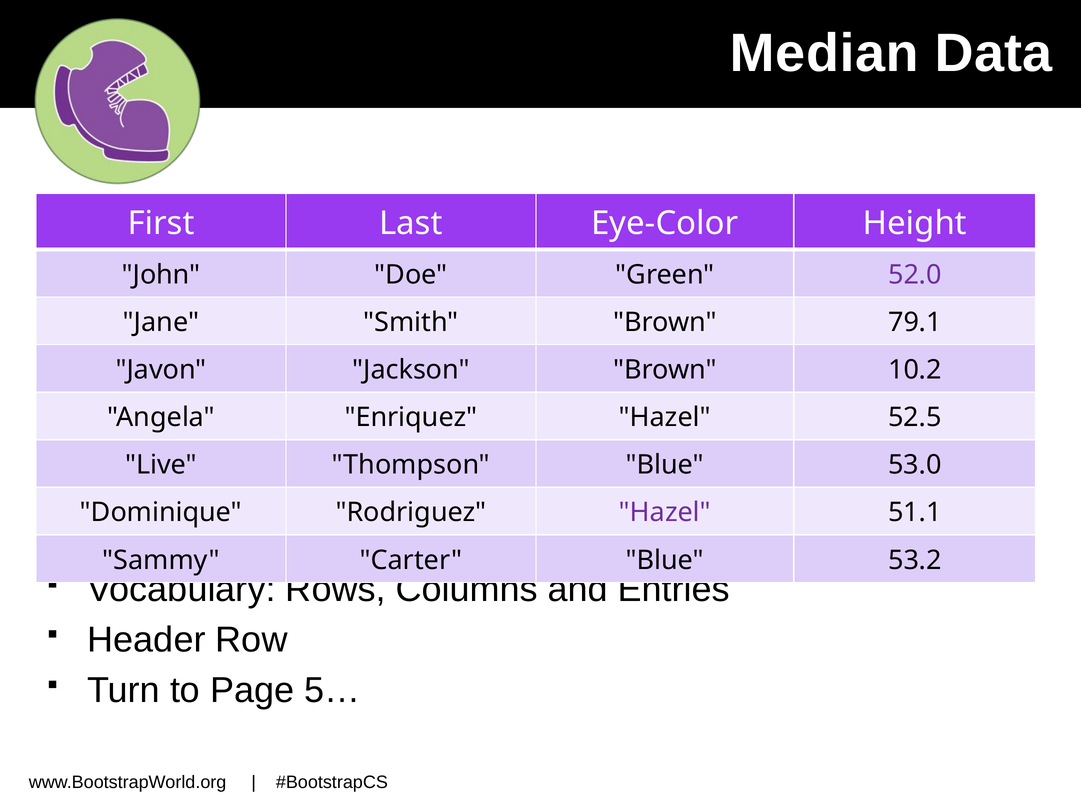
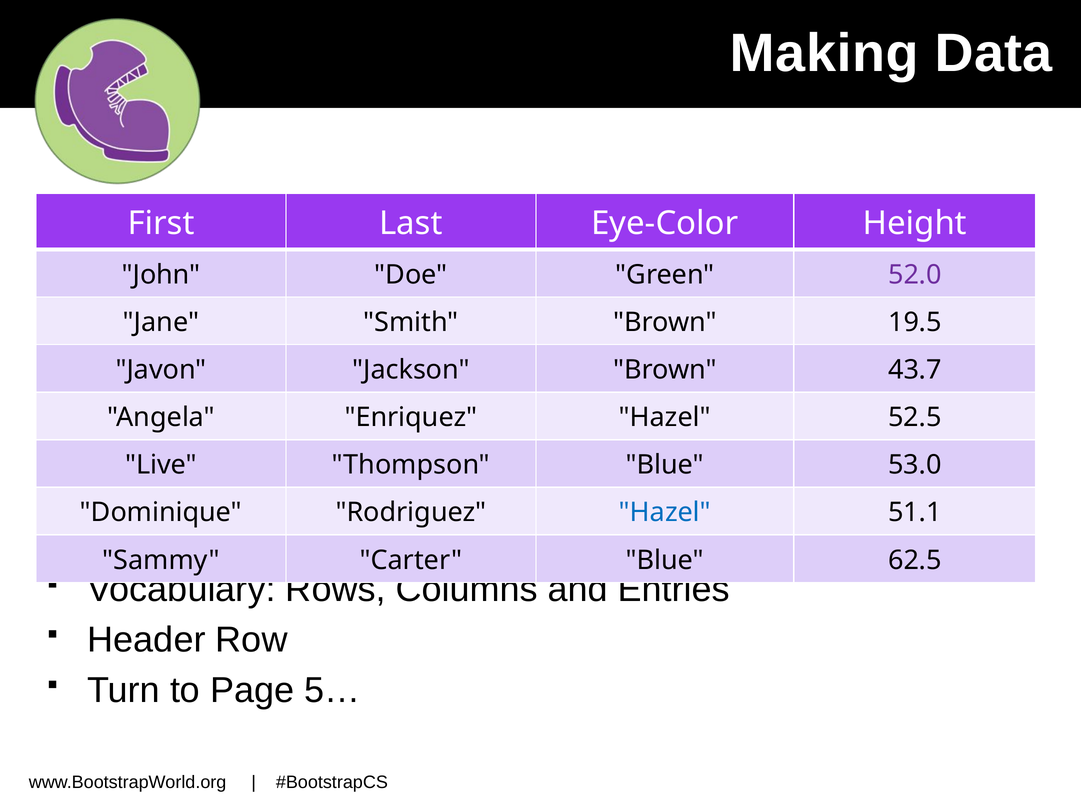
Median: Median -> Making
79.1: 79.1 -> 19.5
10.2: 10.2 -> 43.7
Hazel at (665, 513) colour: purple -> blue
53.2: 53.2 -> 62.5
